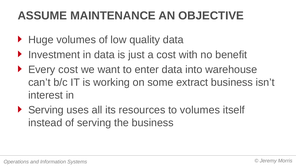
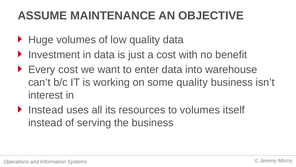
some extract: extract -> quality
Serving at (46, 110): Serving -> Instead
